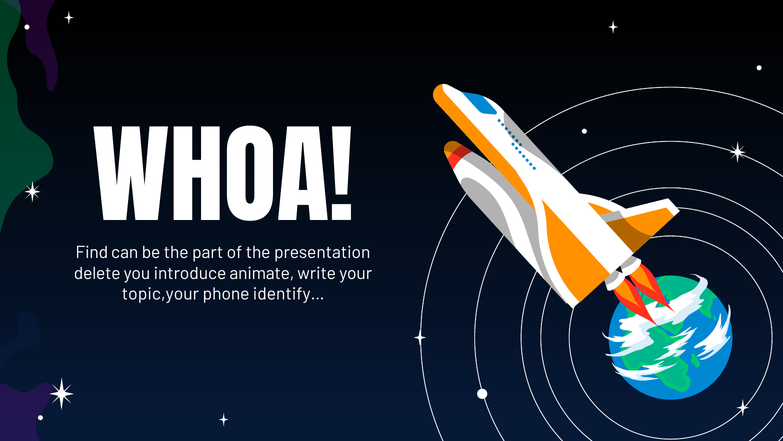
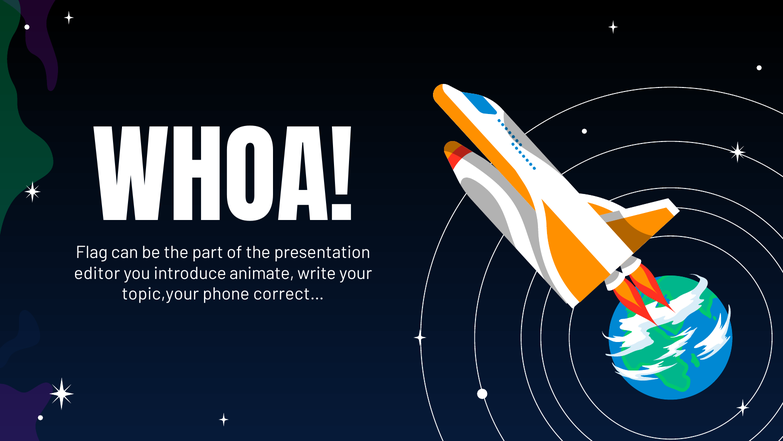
Find: Find -> Flag
delete: delete -> editor
identify…: identify… -> correct…
